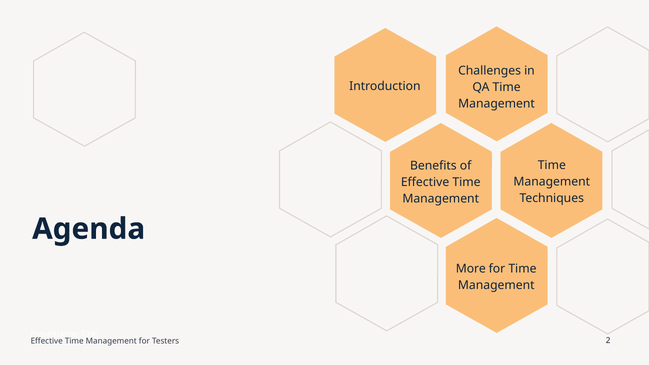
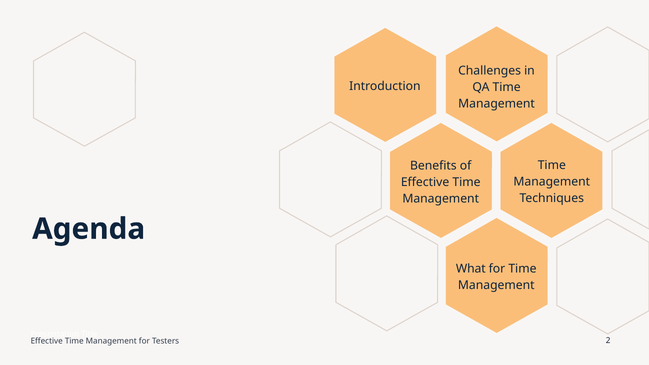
More: More -> What
